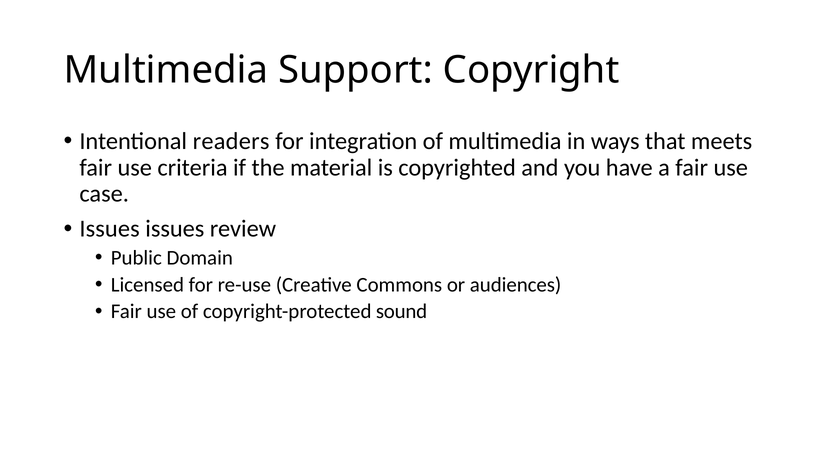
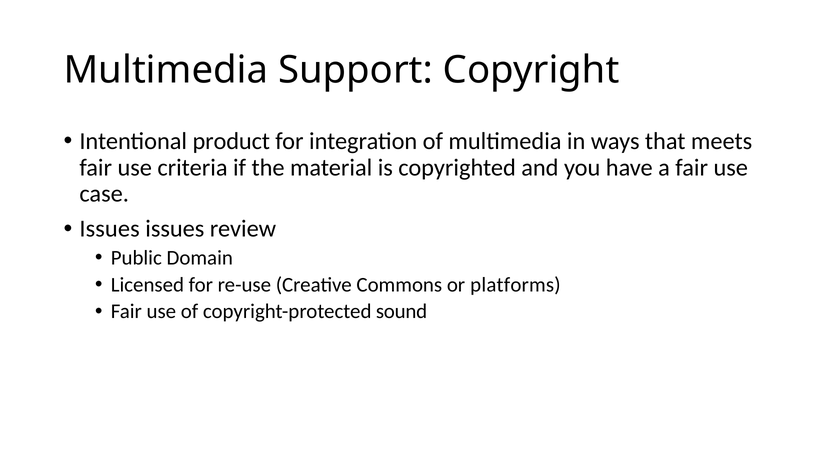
readers: readers -> product
audiences: audiences -> platforms
